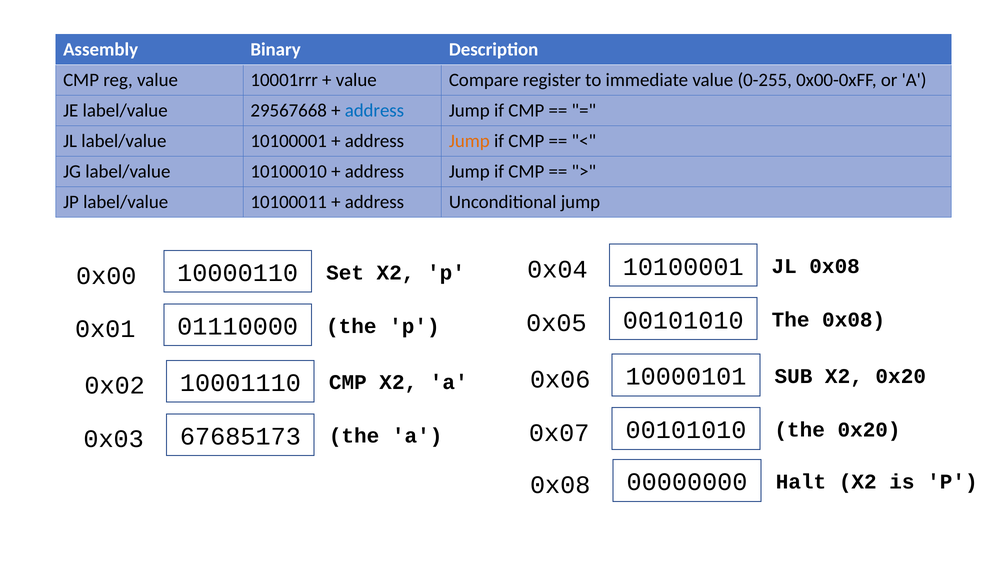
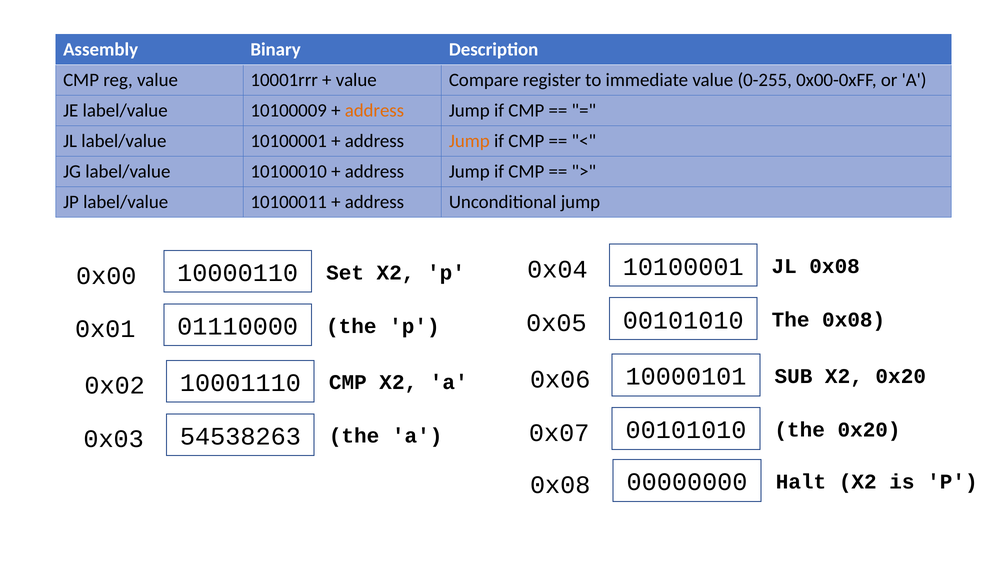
29567668: 29567668 -> 10100009
address at (374, 111) colour: blue -> orange
67685173: 67685173 -> 54538263
